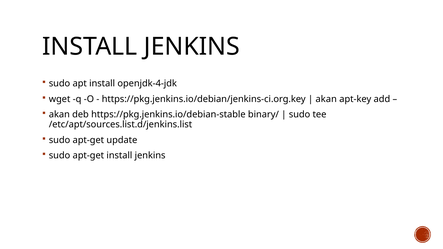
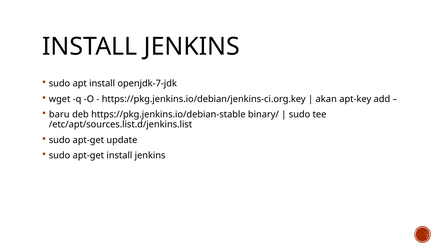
openjdk-4-jdk: openjdk-4-jdk -> openjdk-7-jdk
akan at (59, 115): akan -> baru
